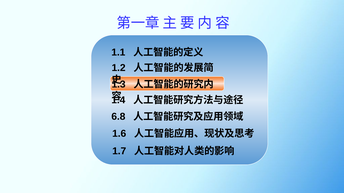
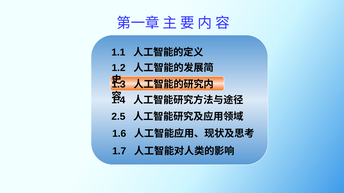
6.8: 6.8 -> 2.5
